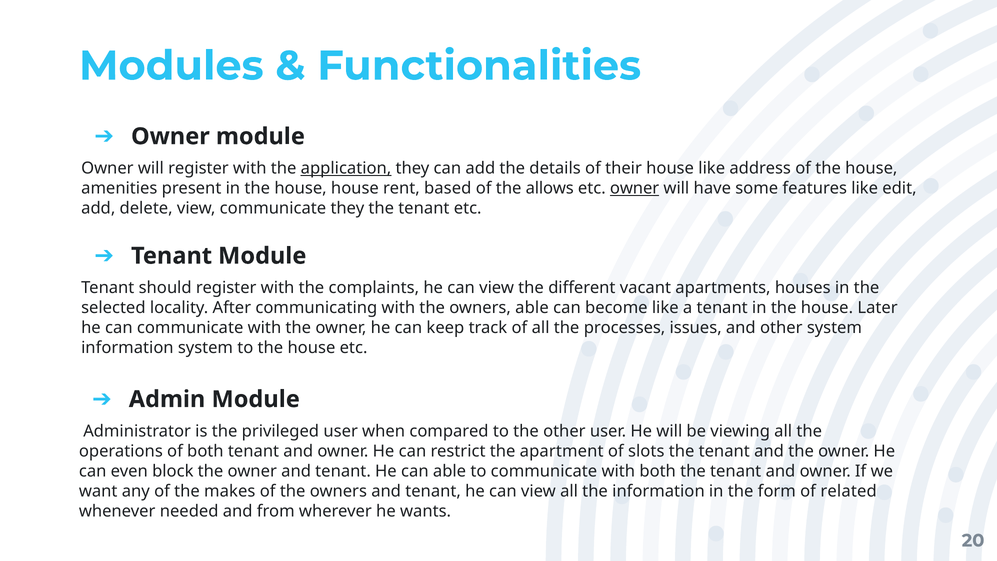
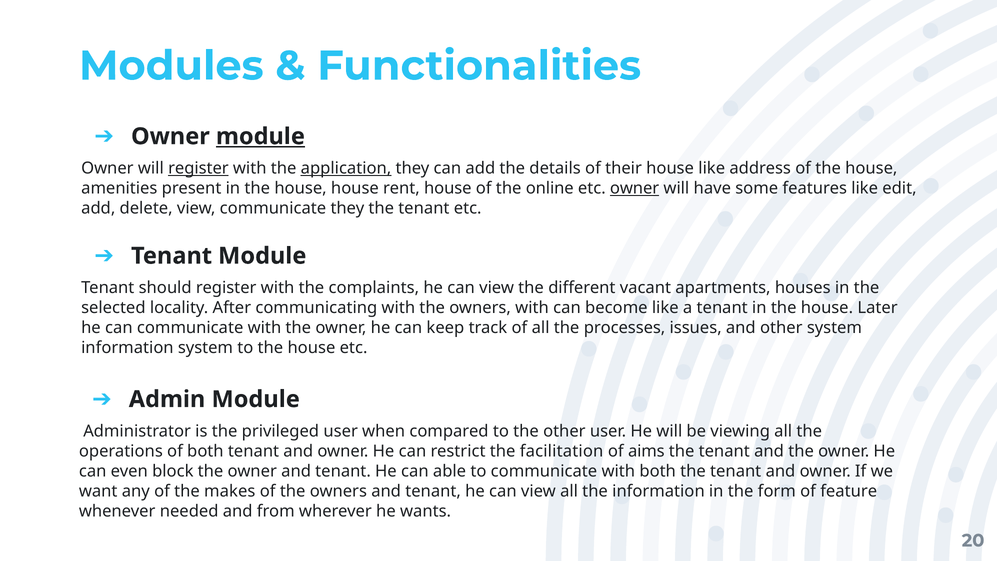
module at (260, 136) underline: none -> present
register at (198, 168) underline: none -> present
rent based: based -> house
allows: allows -> online
owners able: able -> with
apartment: apartment -> facilitation
slots: slots -> aims
related: related -> feature
